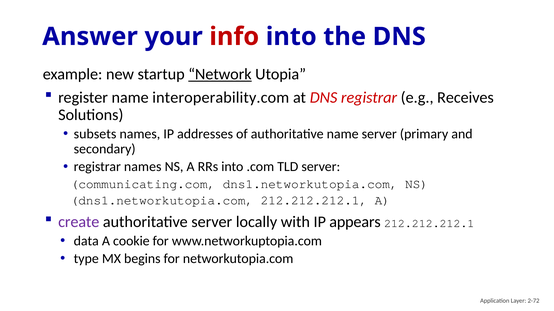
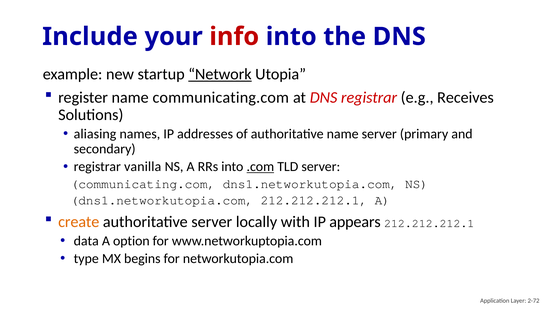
Answer: Answer -> Include
name interoperability.com: interoperability.com -> communicating.com
subsets: subsets -> aliasing
registrar names: names -> vanilla
.com underline: none -> present
create colour: purple -> orange
cookie: cookie -> option
